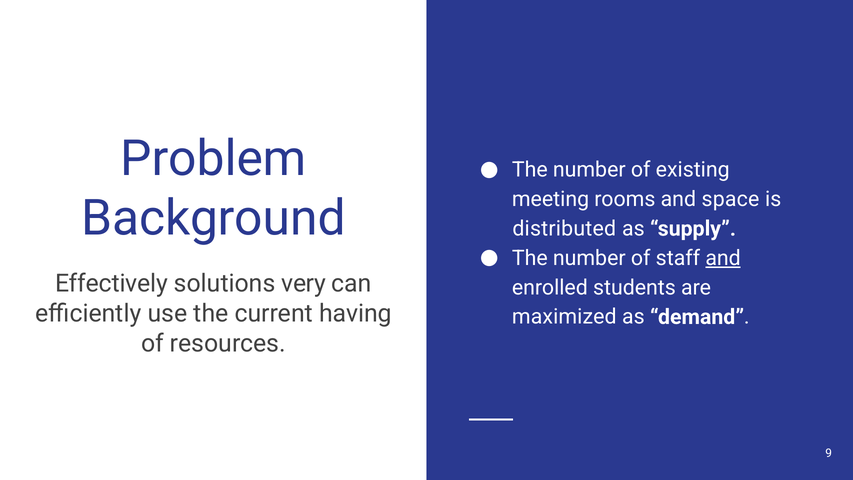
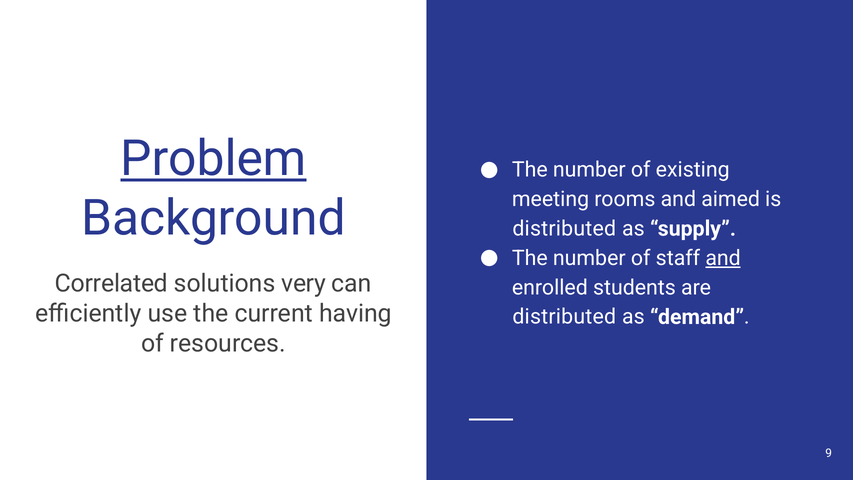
Problem underline: none -> present
space: space -> aimed
Effectively: Effectively -> Correlated
maximized at (564, 317): maximized -> distributed
